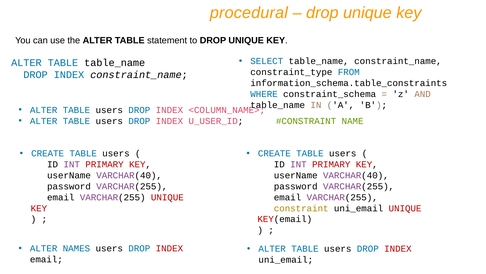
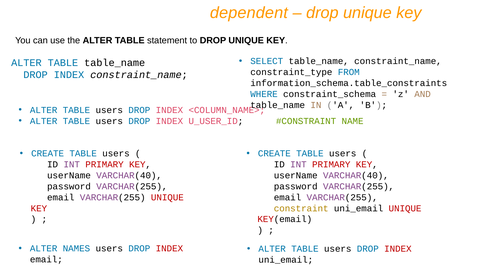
procedural: procedural -> dependent
